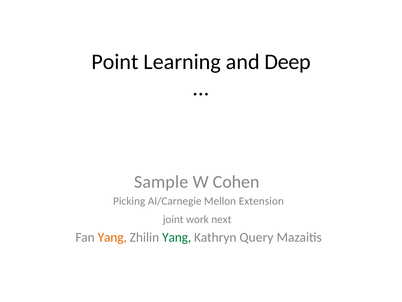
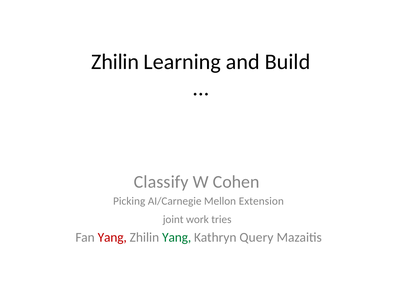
Point at (115, 62): Point -> Zhilin
Deep: Deep -> Build
Sample: Sample -> Classify
next: next -> tries
Yang at (112, 237) colour: orange -> red
